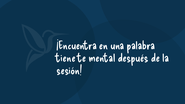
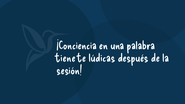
¡Encuentra: ¡Encuentra -> ¡Conciencia
mental: mental -> lúdicas
